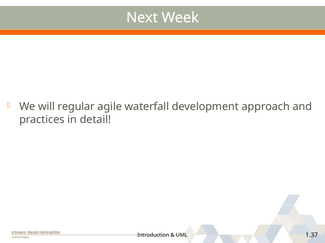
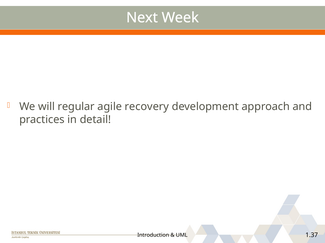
waterfall: waterfall -> recovery
